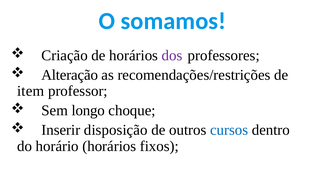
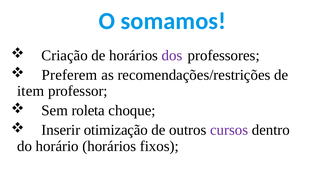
Alteração: Alteração -> Preferem
longo: longo -> roleta
disposição: disposição -> otimização
cursos colour: blue -> purple
